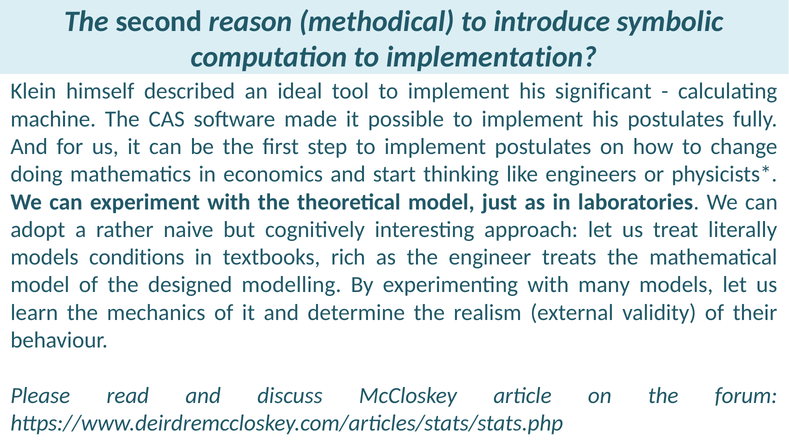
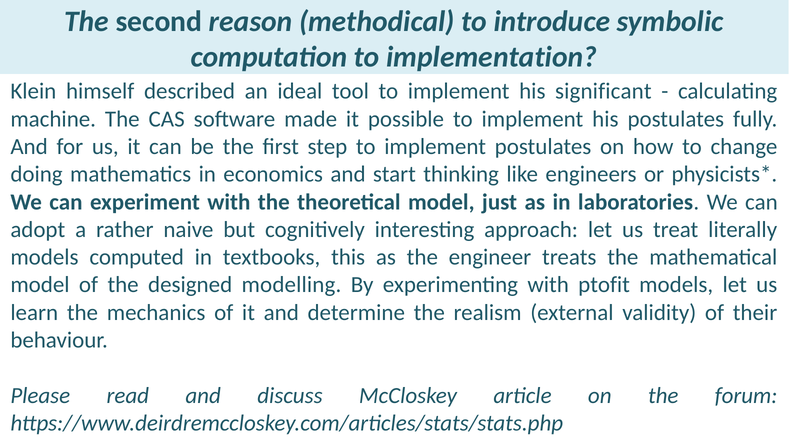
conditions: conditions -> computed
rich: rich -> this
many: many -> ptofit
